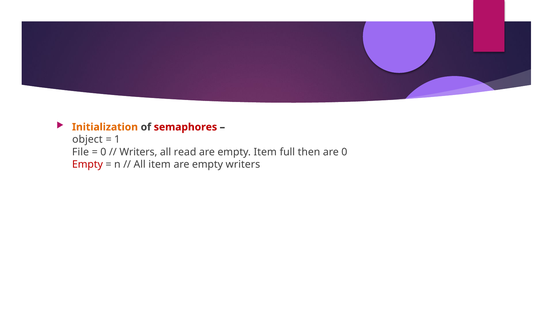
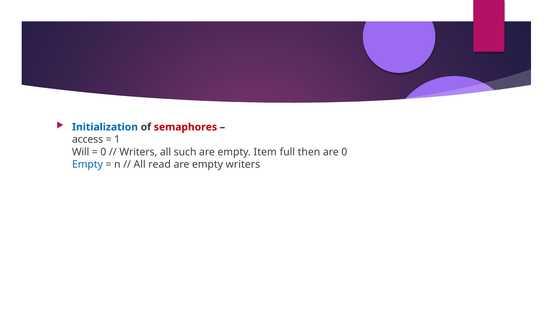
Initialization colour: orange -> blue
object: object -> access
File: File -> Will
read: read -> such
Empty at (87, 164) colour: red -> blue
All item: item -> read
